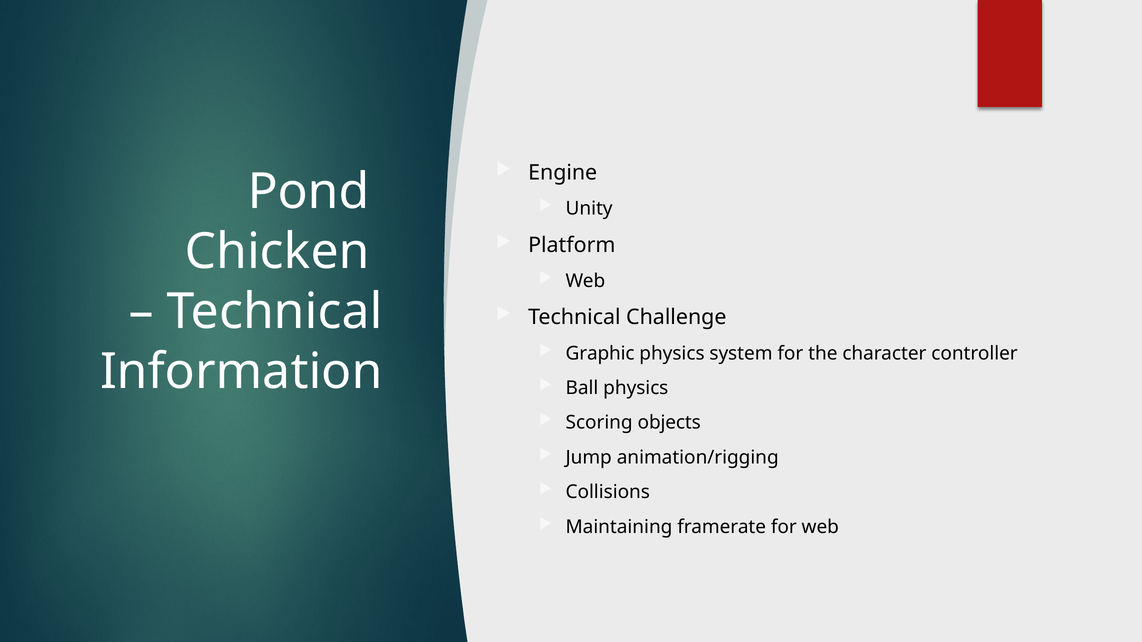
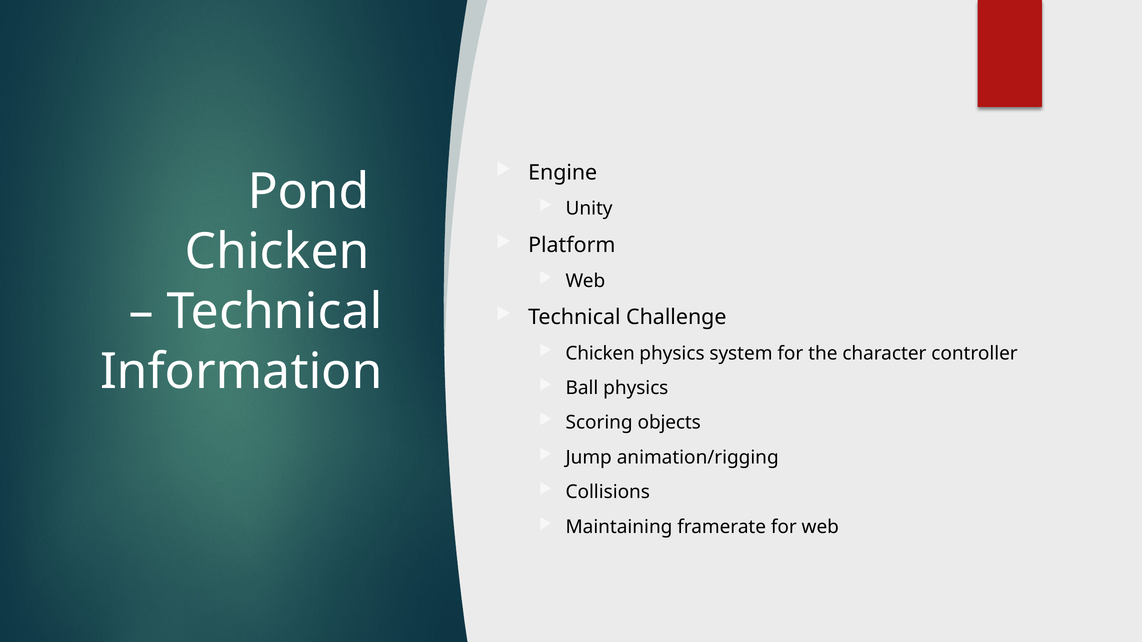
Graphic at (600, 353): Graphic -> Chicken
